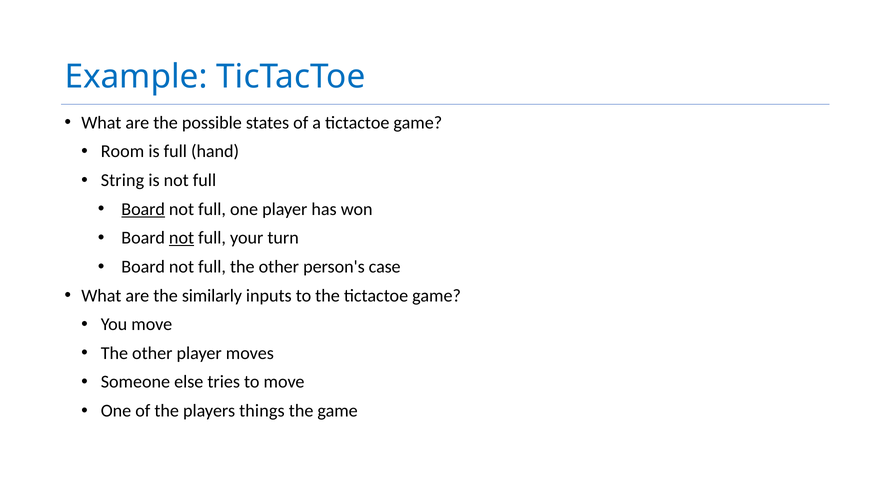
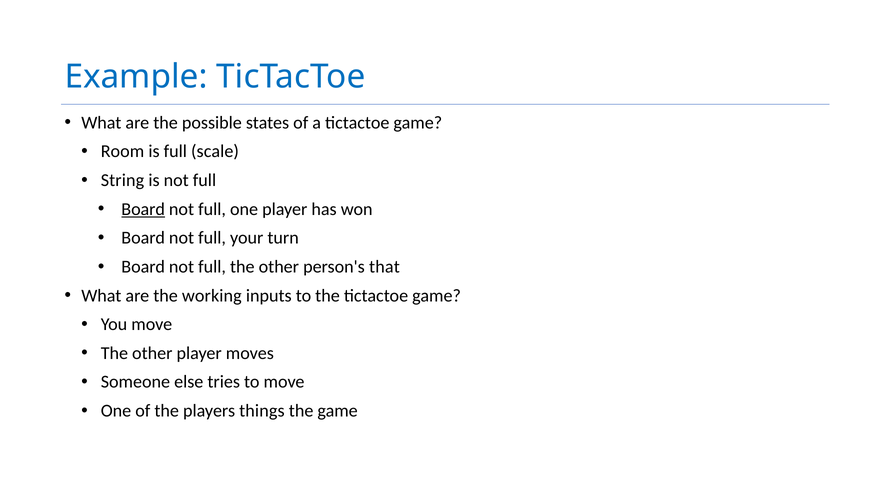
hand: hand -> scale
not at (182, 238) underline: present -> none
case: case -> that
similarly: similarly -> working
